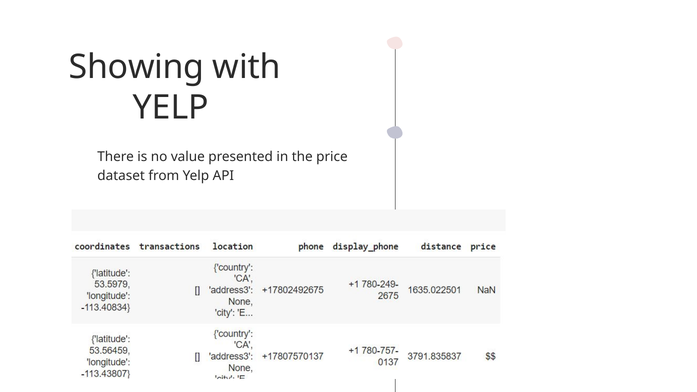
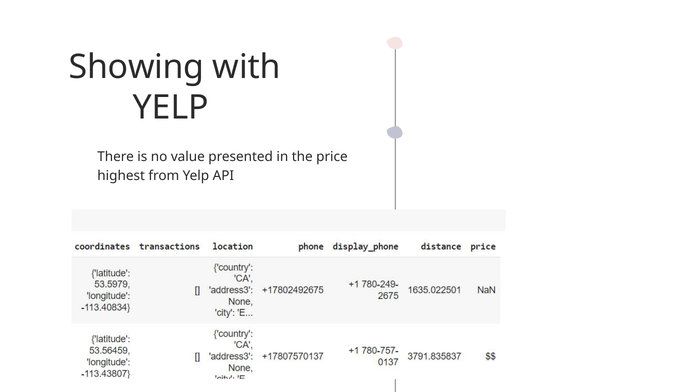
dataset: dataset -> highest
